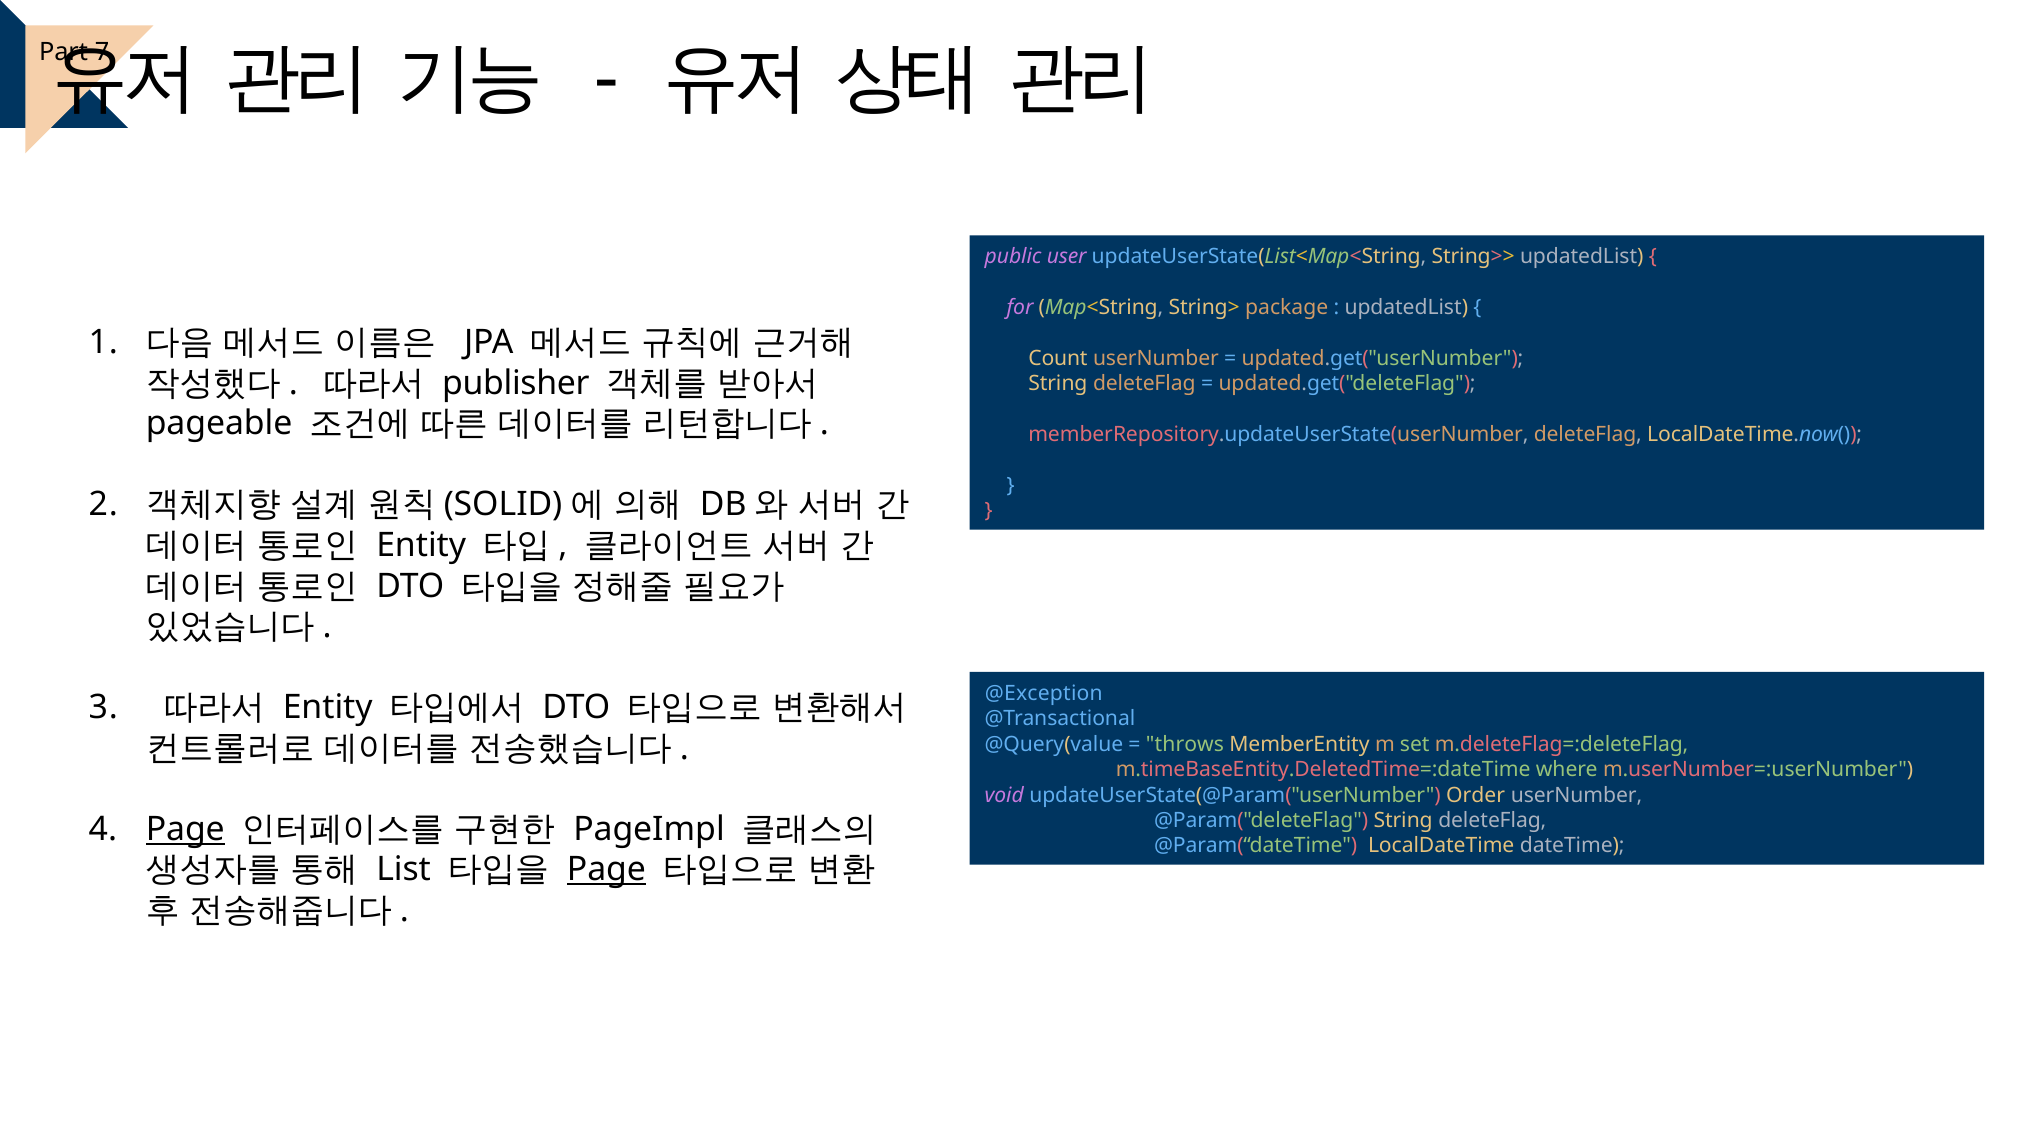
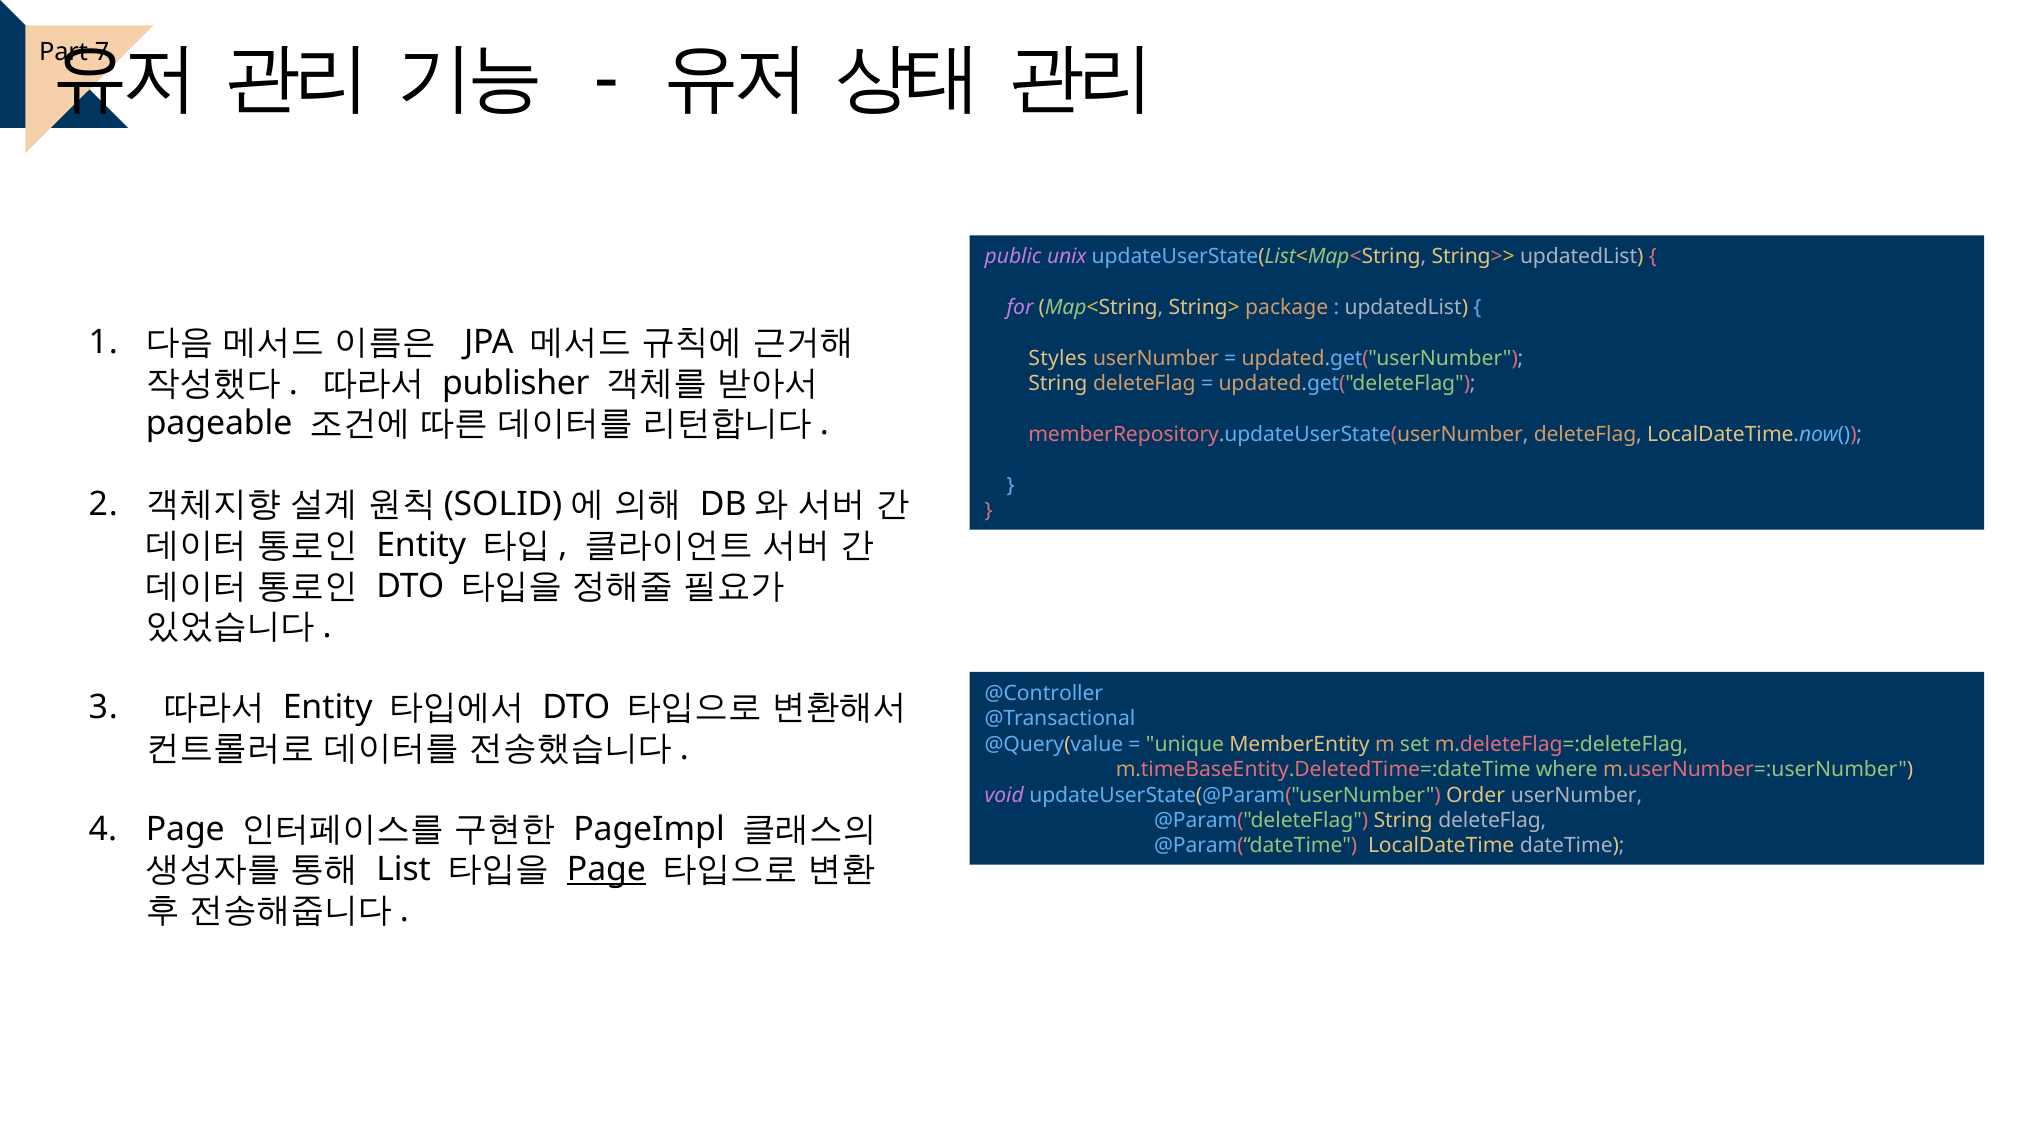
user: user -> unix
Count: Count -> Styles
@Exception: @Exception -> @Controller
throws: throws -> unique
Page at (185, 829) underline: present -> none
